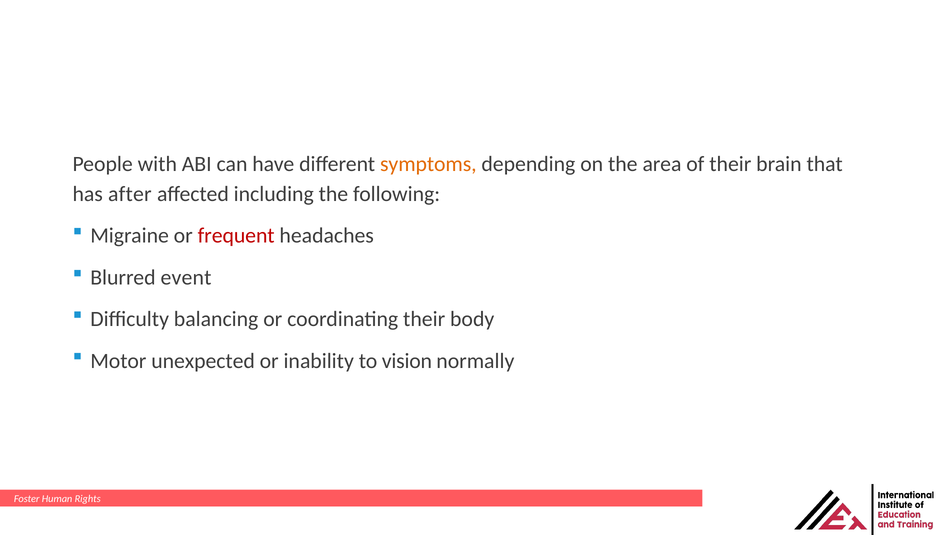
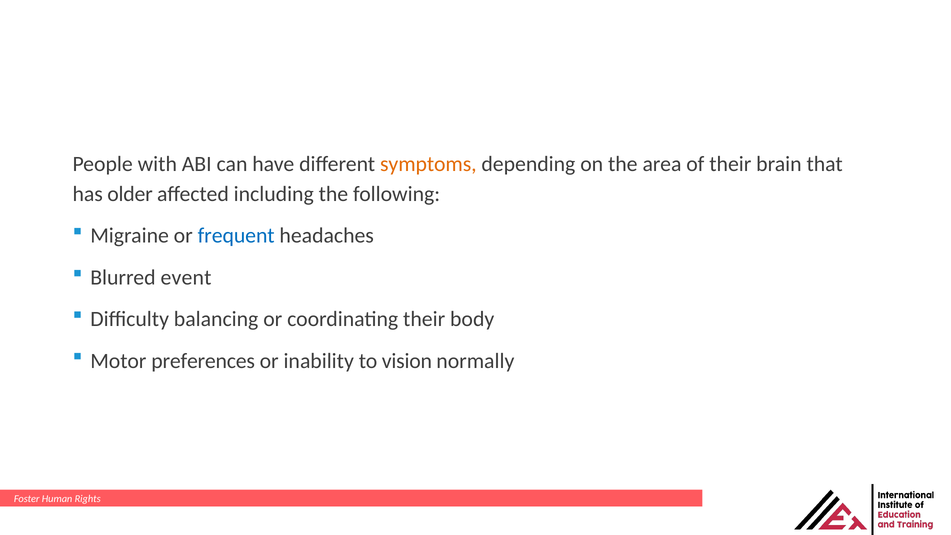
after: after -> older
frequent colour: red -> blue
unexpected: unexpected -> preferences
